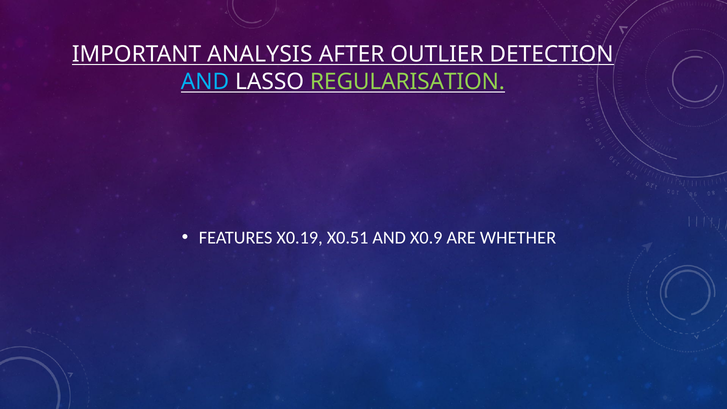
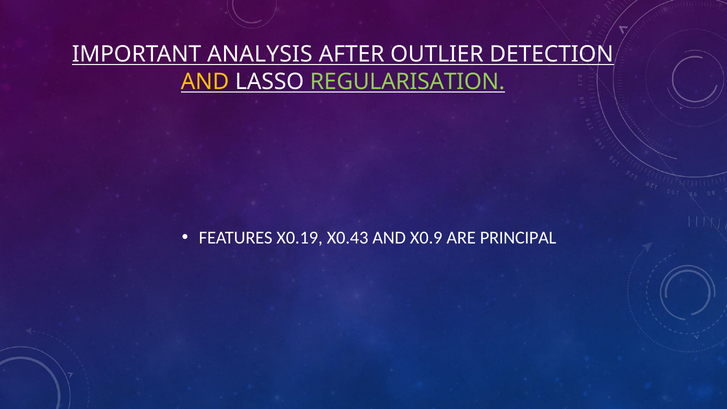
AND at (205, 82) colour: light blue -> yellow
X0.51: X0.51 -> X0.43
WHETHER: WHETHER -> PRINCIPAL
